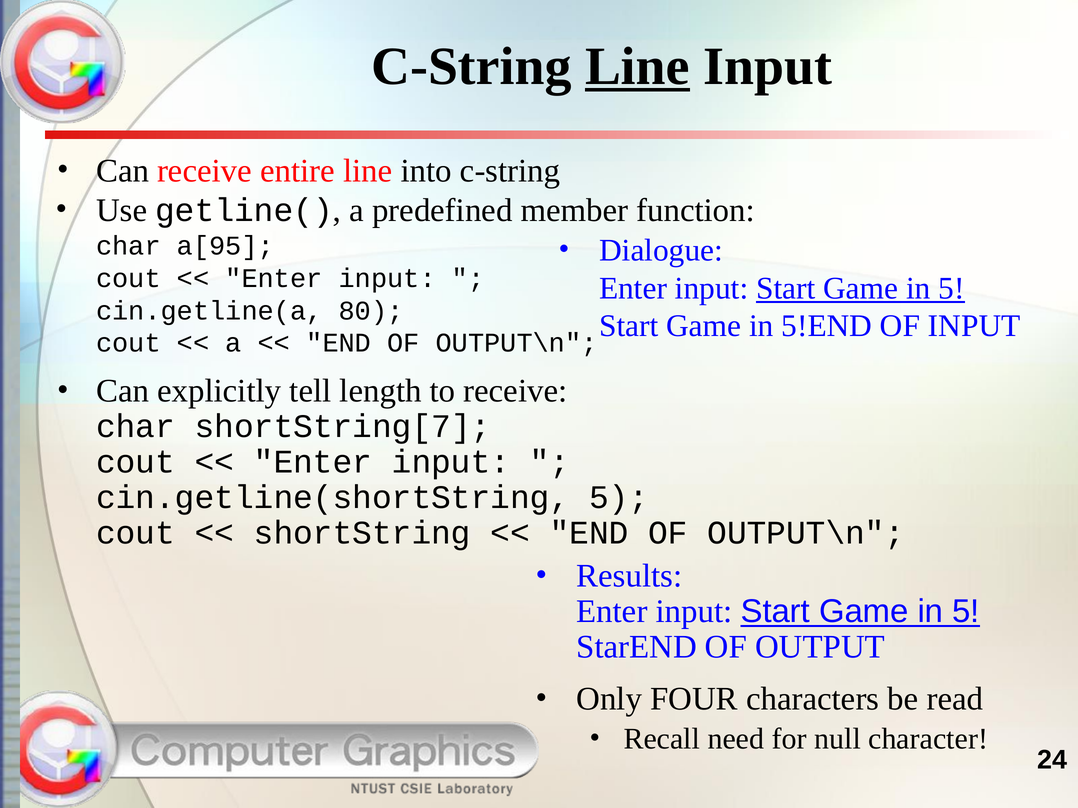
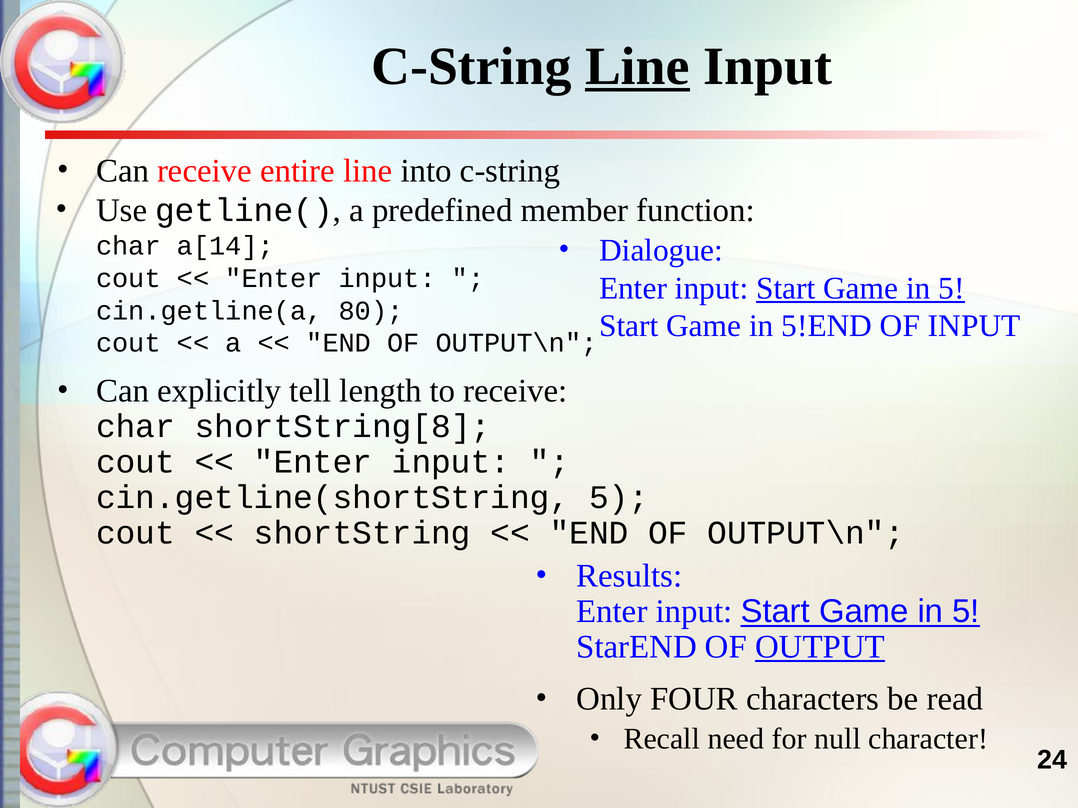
a[95: a[95 -> a[14
shortString[7: shortString[7 -> shortString[8
OUTPUT underline: none -> present
